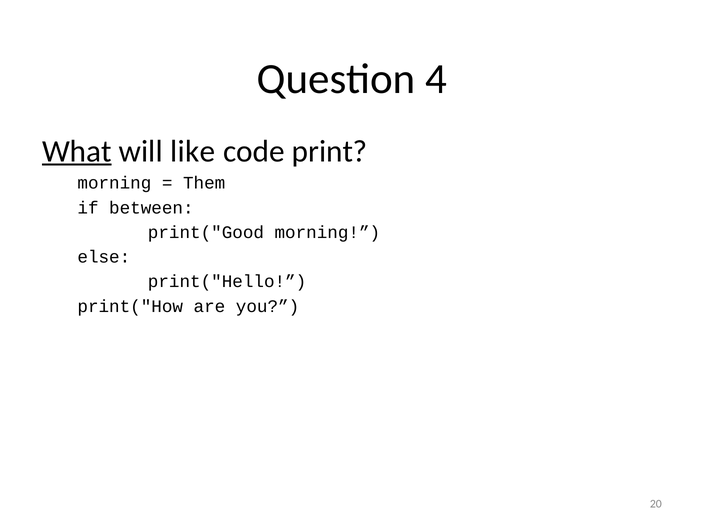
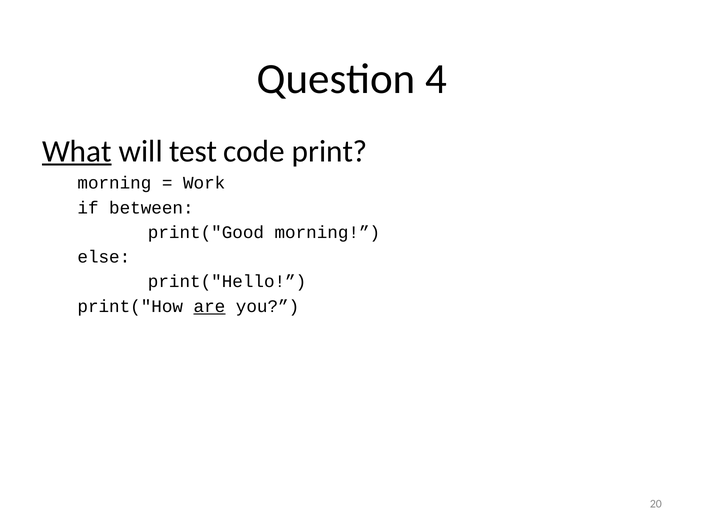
like: like -> test
Them: Them -> Work
are underline: none -> present
